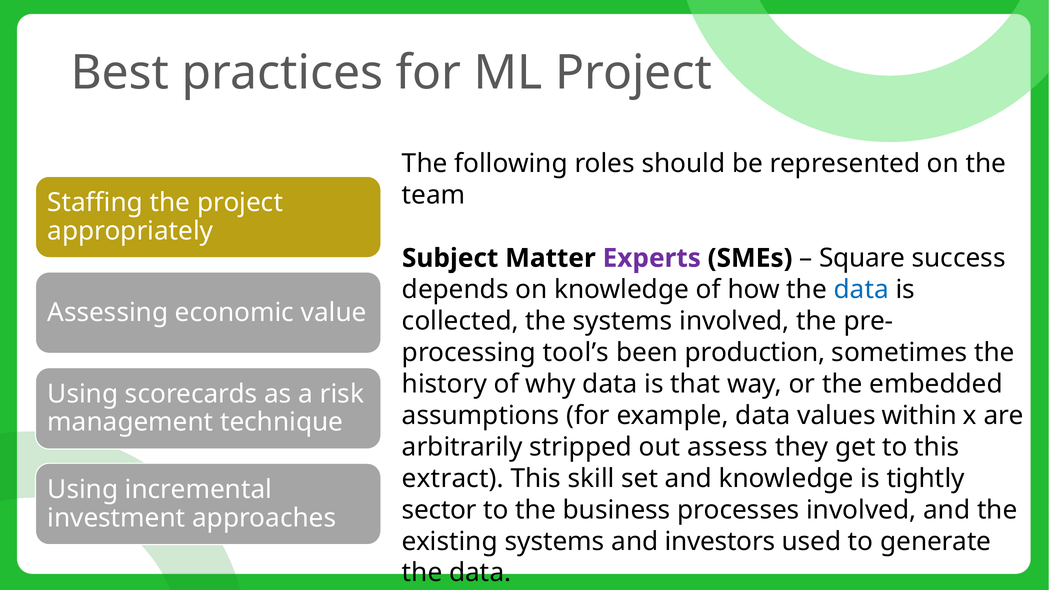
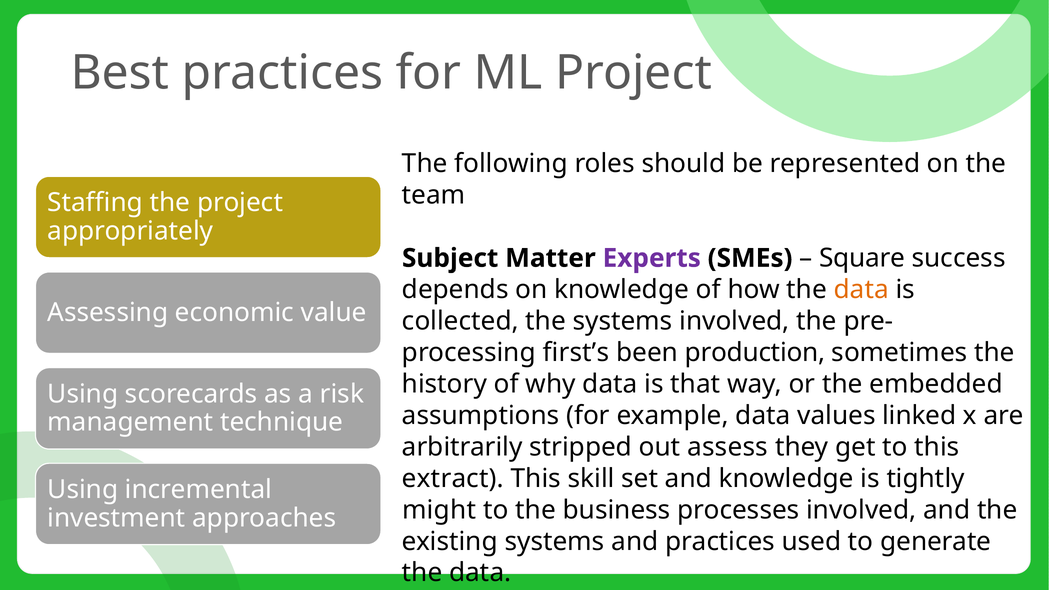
data at (861, 290) colour: blue -> orange
tool’s: tool’s -> first’s
within: within -> linked
sector: sector -> might
and investors: investors -> practices
